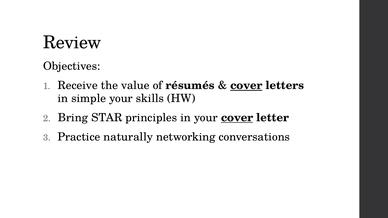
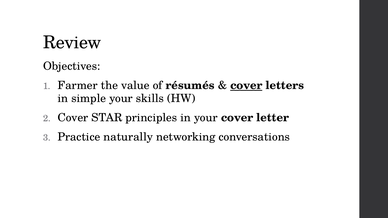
Receive: Receive -> Farmer
Bring at (73, 118): Bring -> Cover
cover at (237, 118) underline: present -> none
